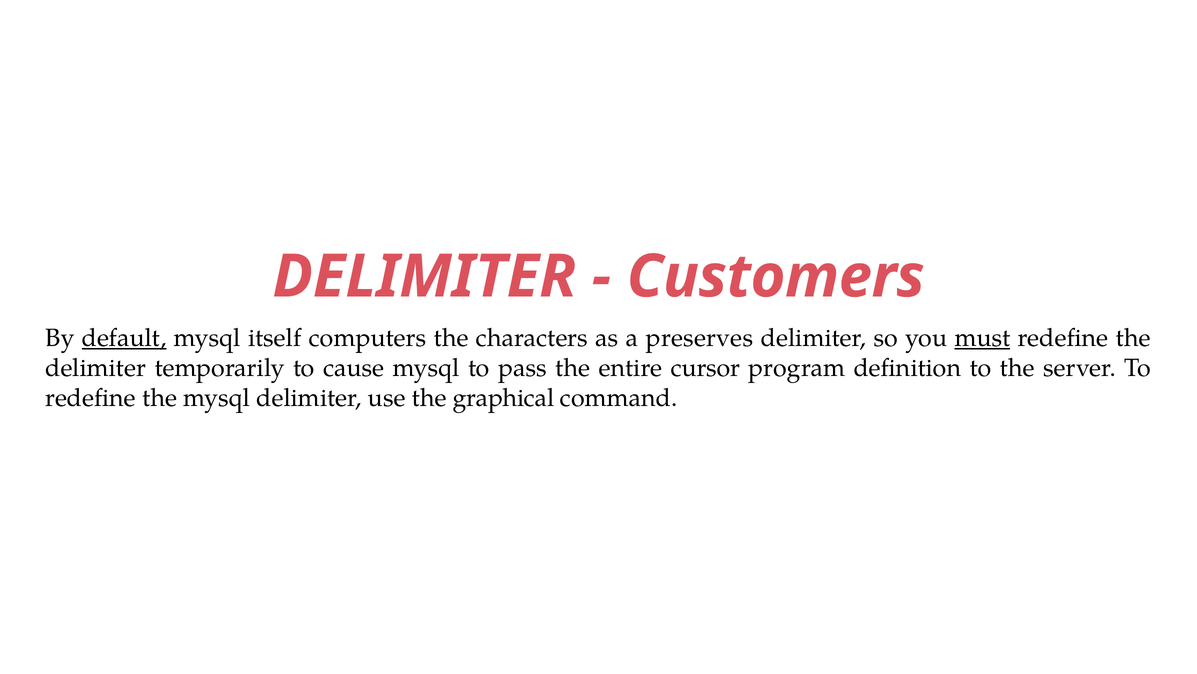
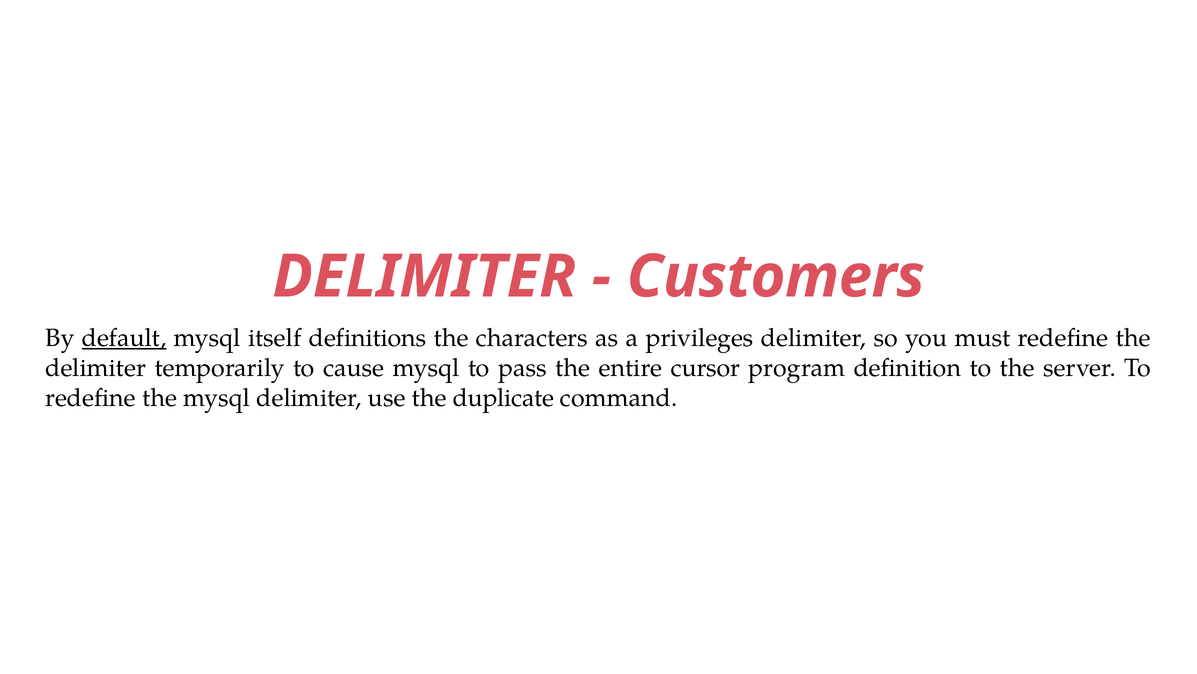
computers: computers -> definitions
preserves: preserves -> privileges
must underline: present -> none
graphical: graphical -> duplicate
